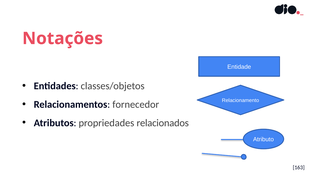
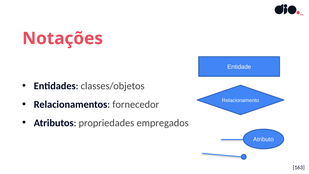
relacionados: relacionados -> empregados
